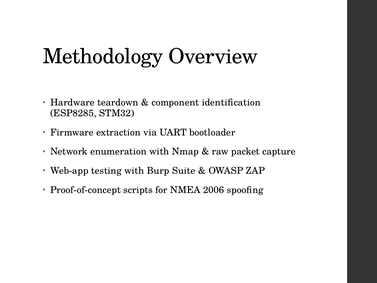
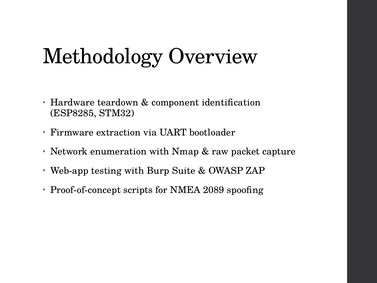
2006: 2006 -> 2089
